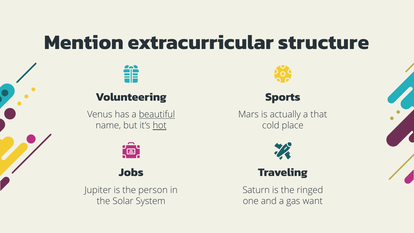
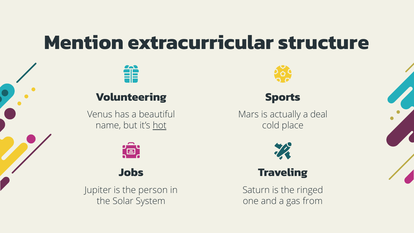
beautiful underline: present -> none
that: that -> deal
want: want -> from
